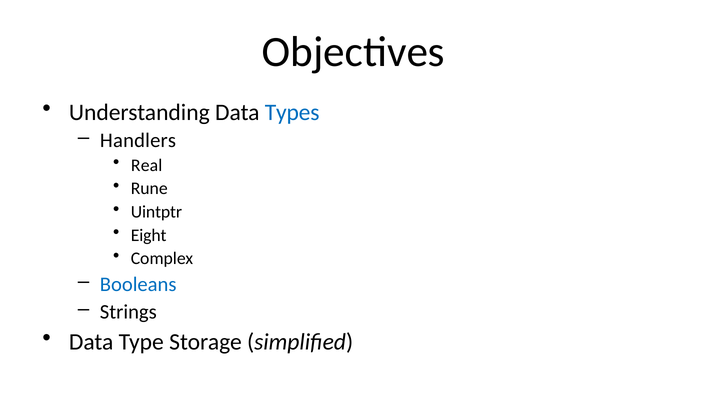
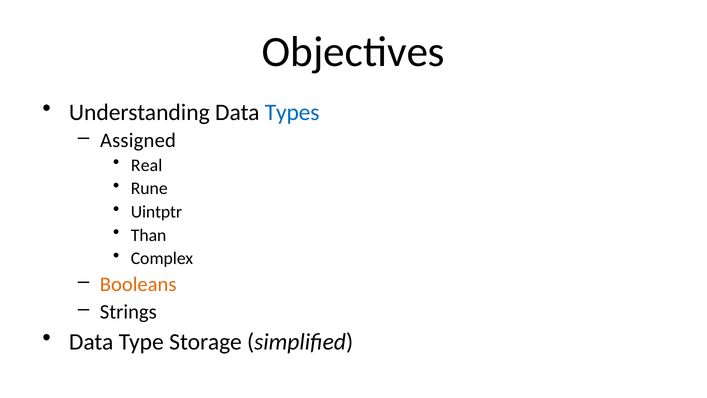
Handlers: Handlers -> Assigned
Eight: Eight -> Than
Booleans colour: blue -> orange
